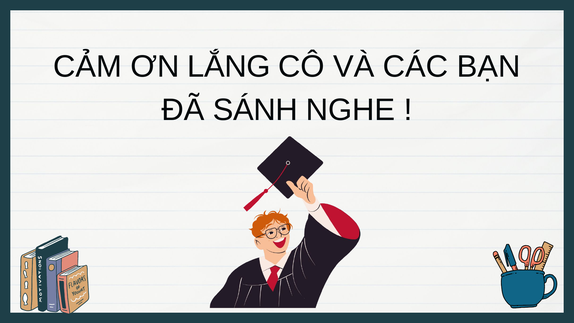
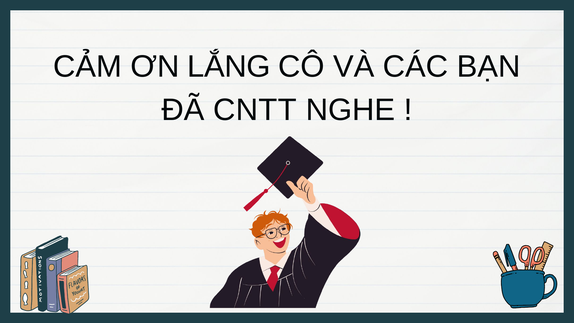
SÁNH: SÁNH -> CNTT
